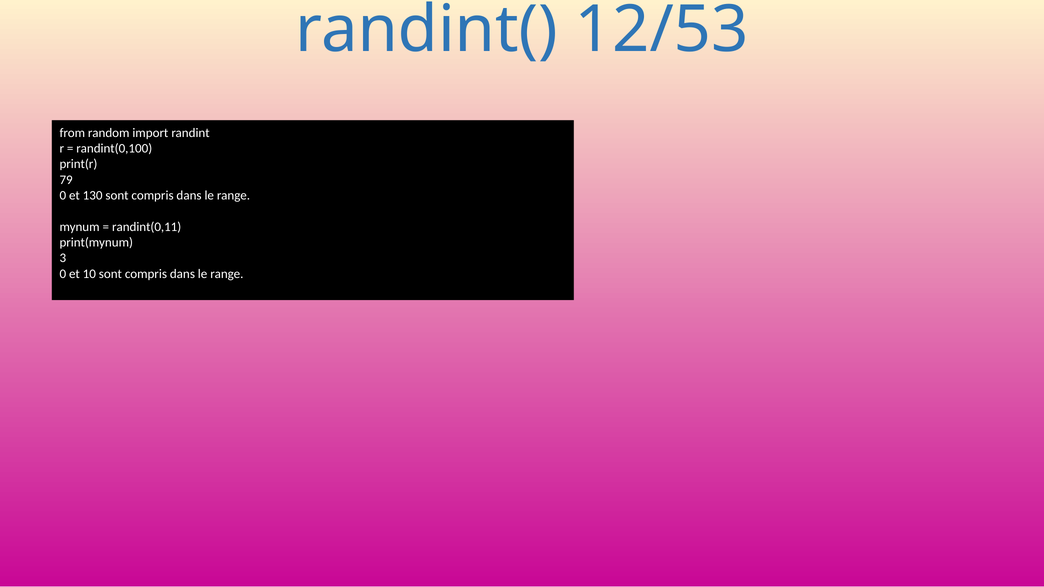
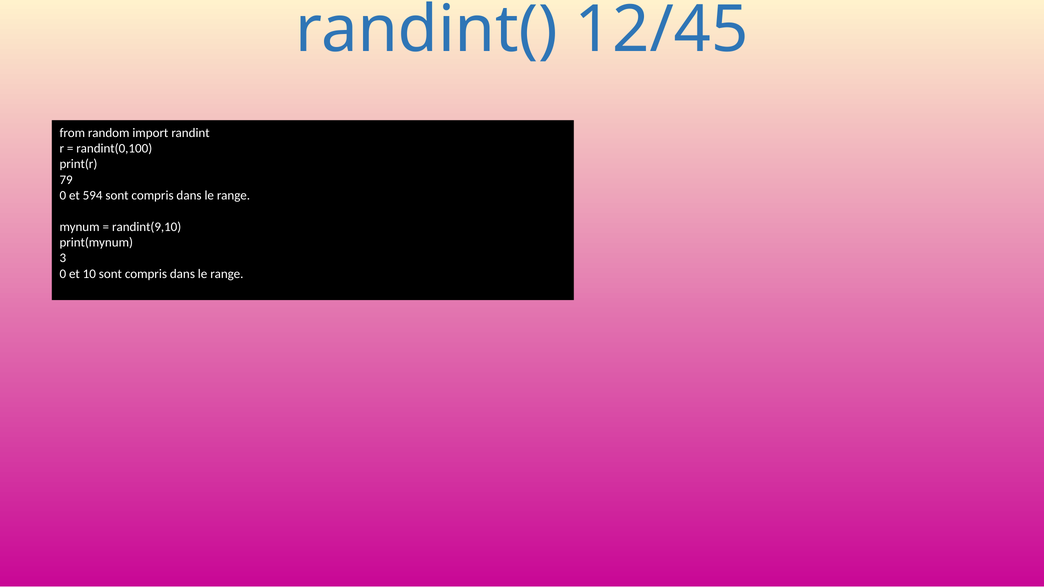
12/53: 12/53 -> 12/45
130: 130 -> 594
randint(0,11: randint(0,11 -> randint(9,10
